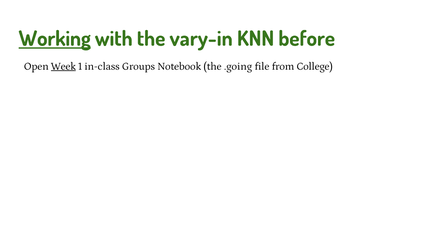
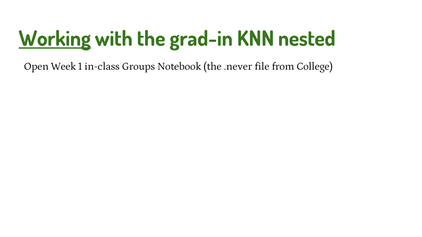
vary-in: vary-in -> grad-in
before: before -> nested
Week underline: present -> none
.going: .going -> .never
